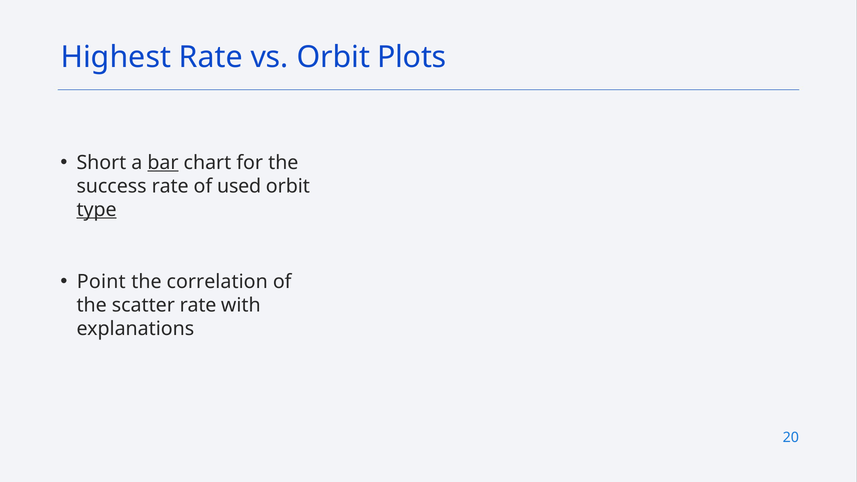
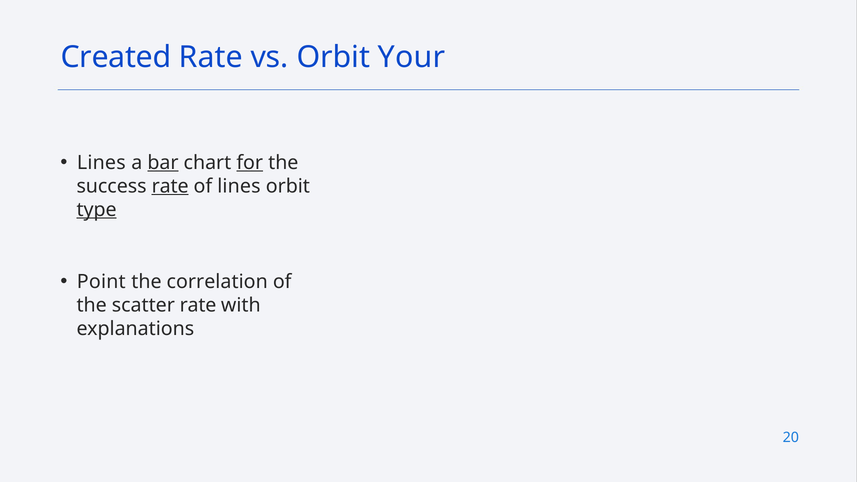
Highest: Highest -> Created
Plots: Plots -> Your
Short at (101, 163): Short -> Lines
for underline: none -> present
rate at (170, 186) underline: none -> present
of used: used -> lines
